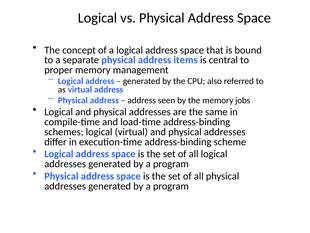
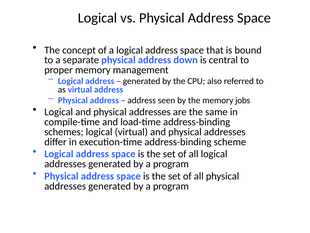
items: items -> down
